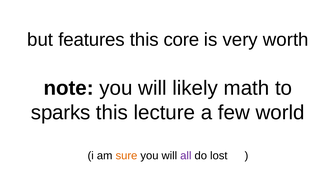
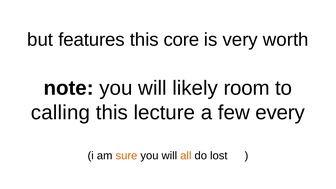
math: math -> room
sparks: sparks -> calling
world: world -> every
all colour: purple -> orange
